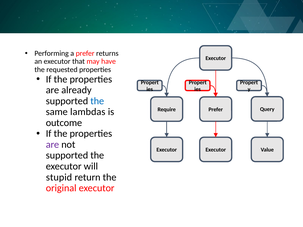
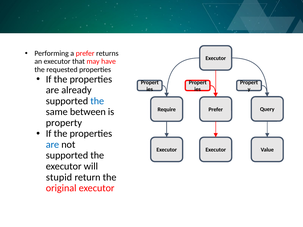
lambdas: lambdas -> between
outcome: outcome -> property
are at (52, 145) colour: purple -> blue
